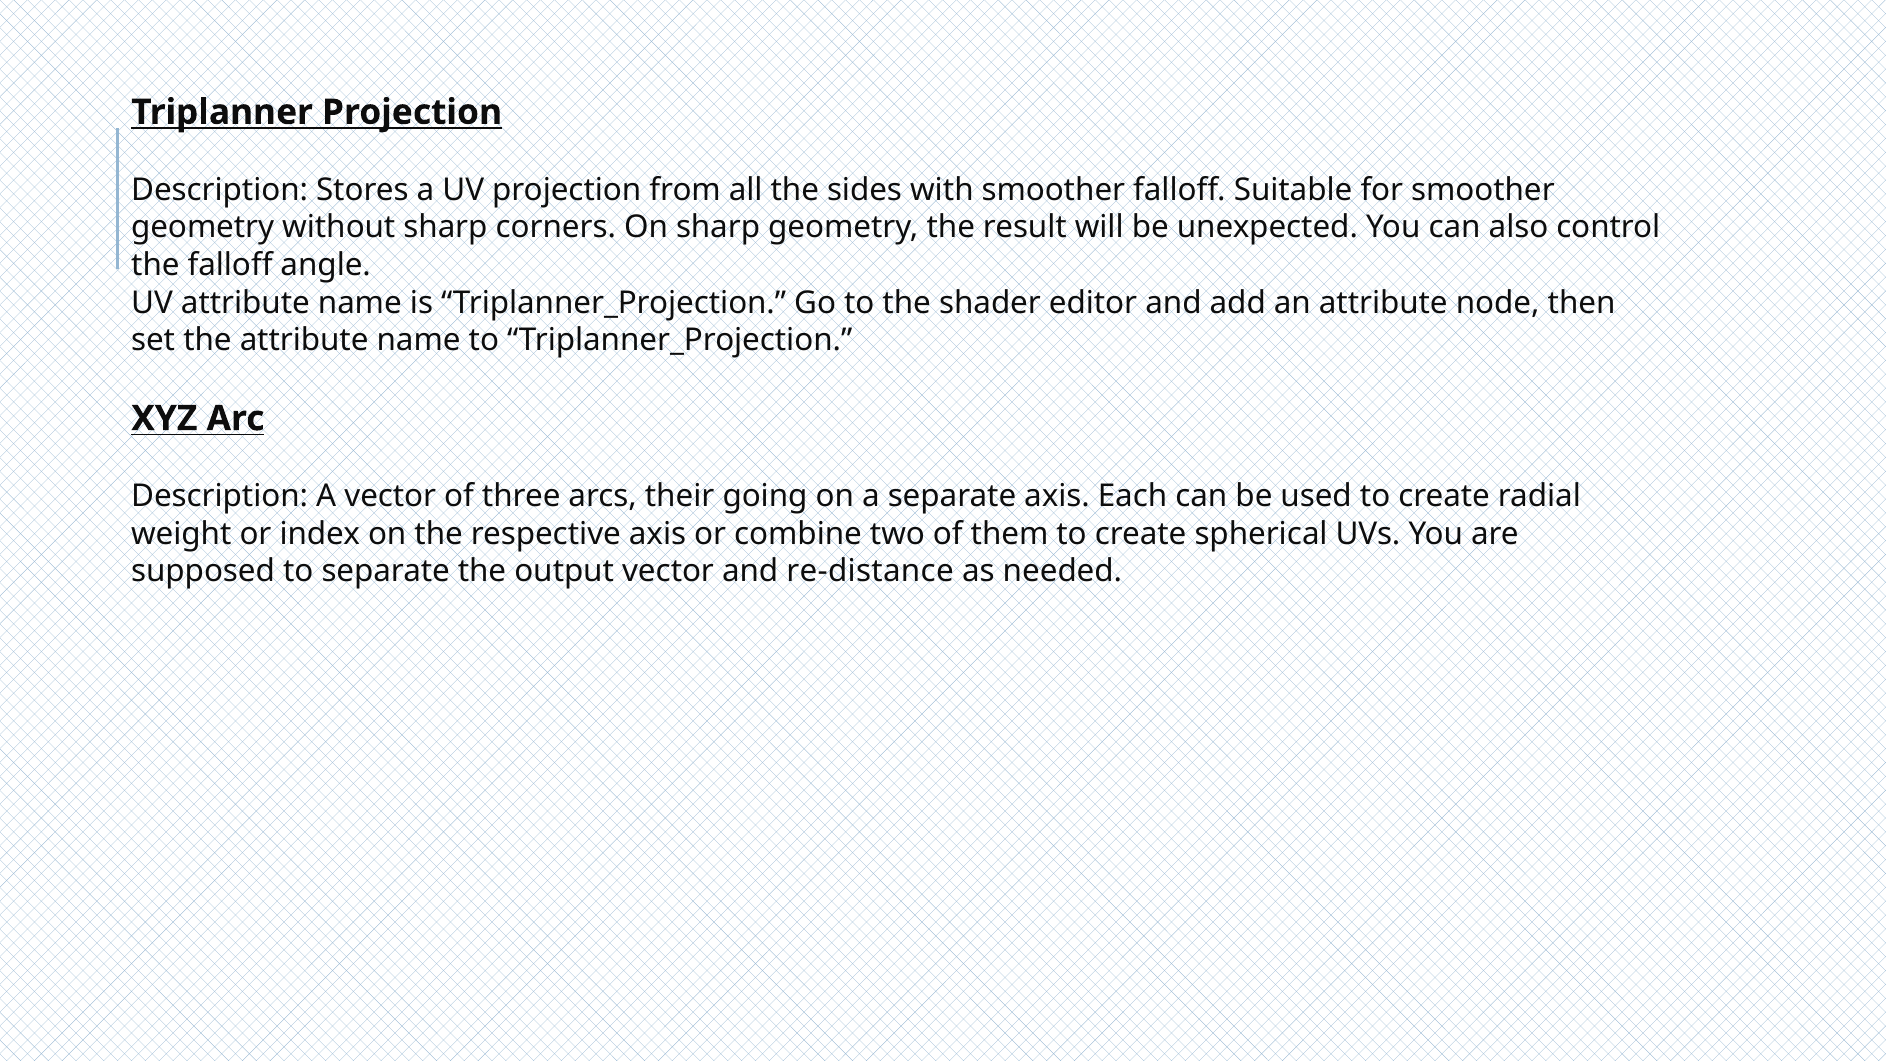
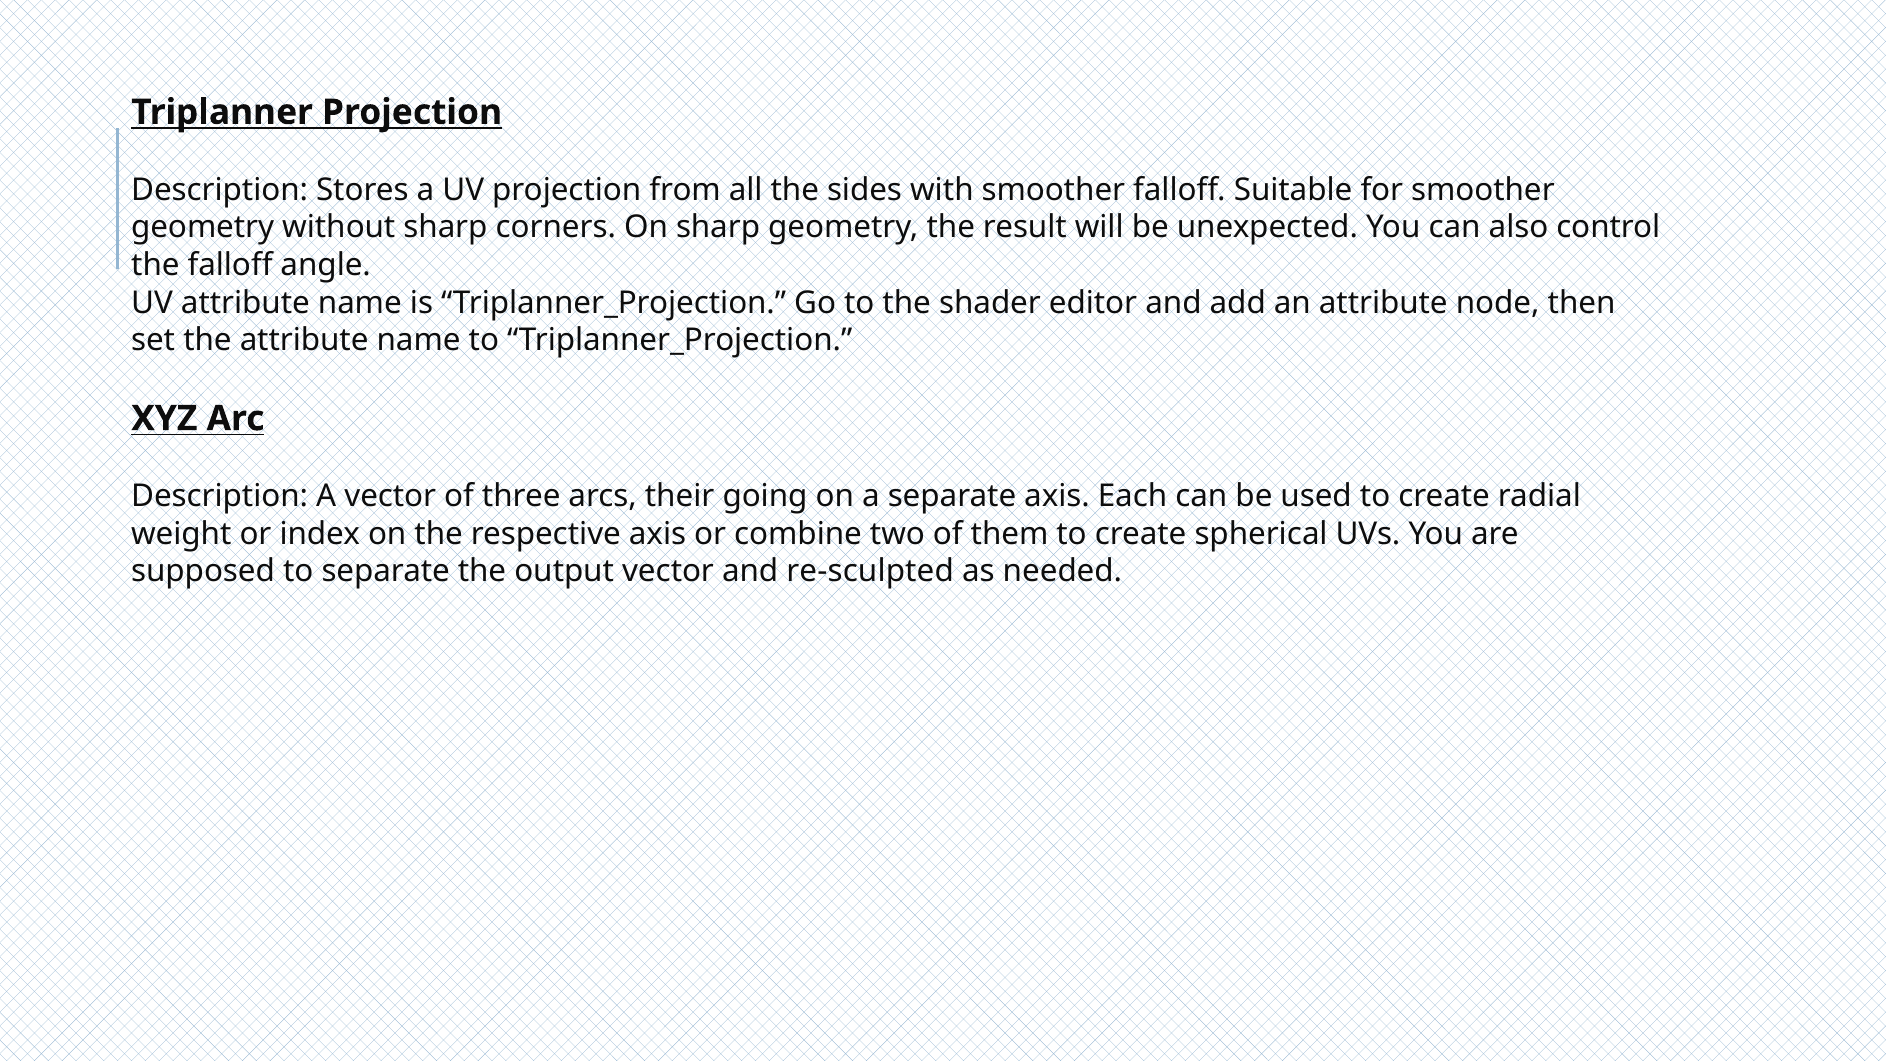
re‑distance: re‑distance -> re‑sculpted
